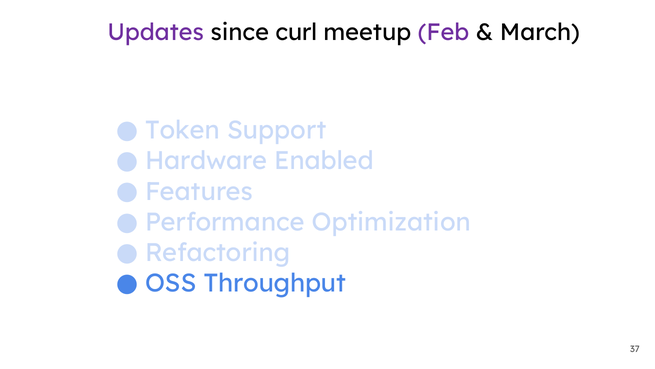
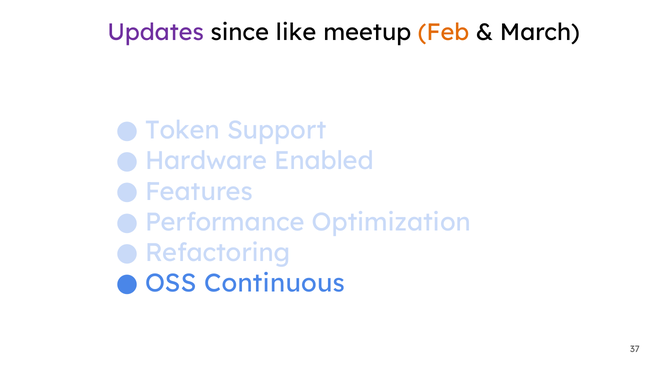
curl: curl -> like
Feb colour: purple -> orange
Throughput: Throughput -> Continuous
